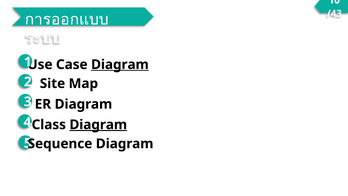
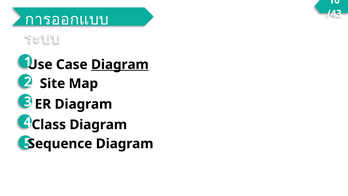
Diagram at (98, 125) underline: present -> none
